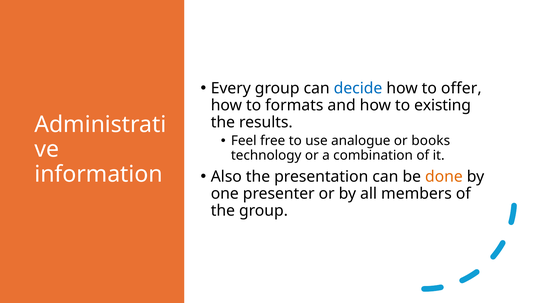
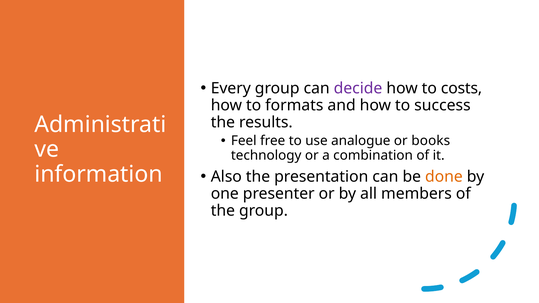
decide colour: blue -> purple
offer: offer -> costs
existing: existing -> success
